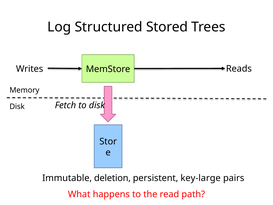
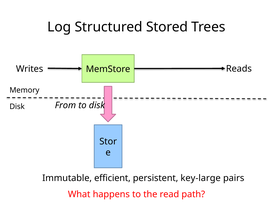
Fetch: Fetch -> From
deletion: deletion -> efficient
